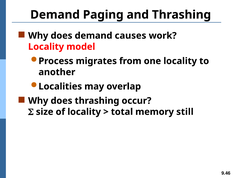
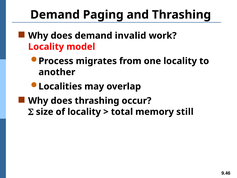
causes: causes -> invalid
